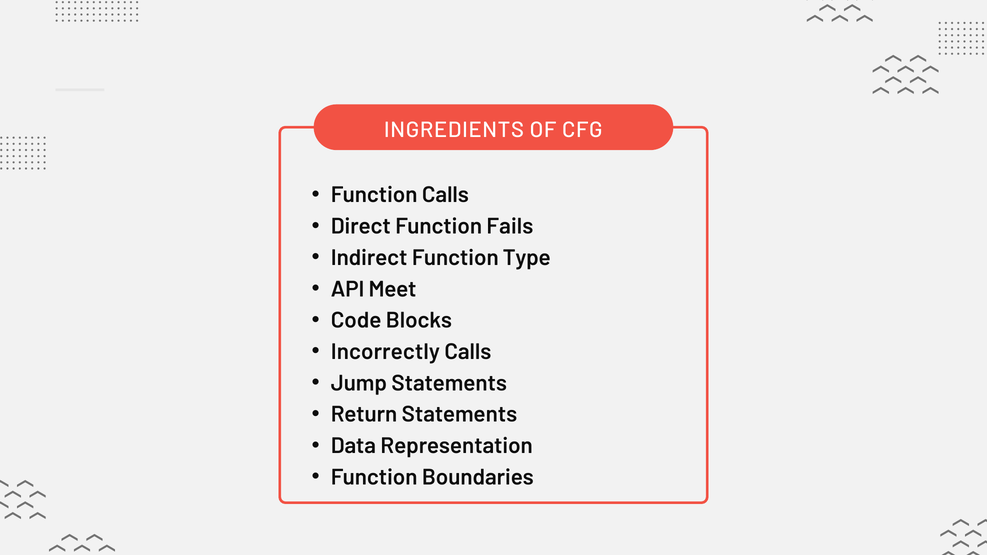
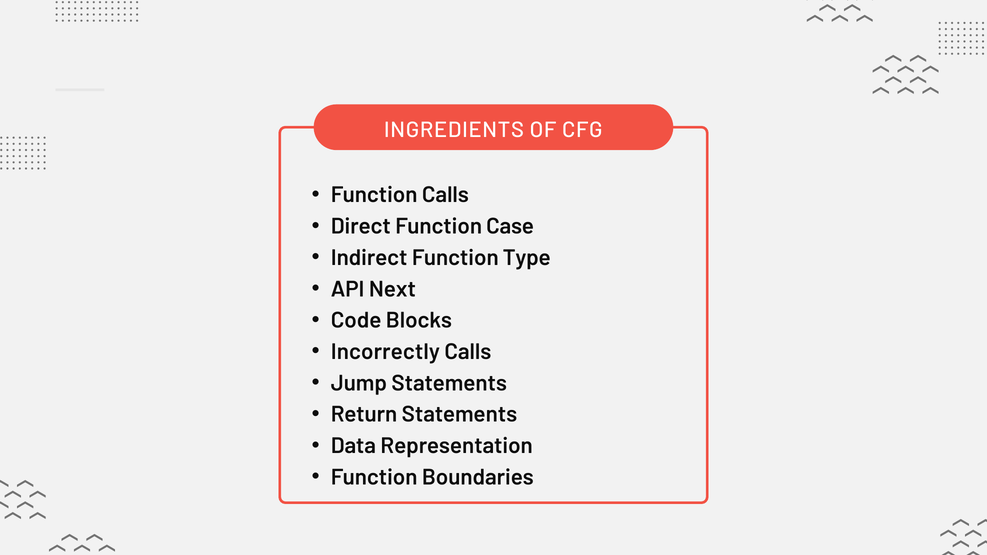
Fails: Fails -> Case
Meet: Meet -> Next
